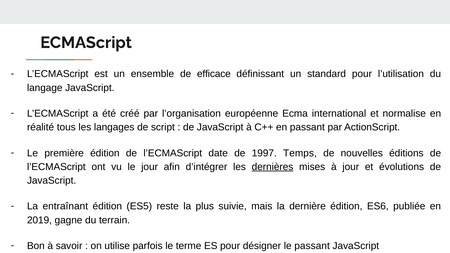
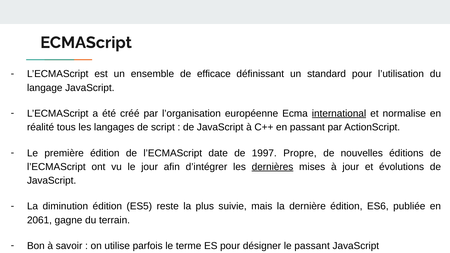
international underline: none -> present
Temps: Temps -> Propre
entraînant: entraînant -> diminution
2019: 2019 -> 2061
